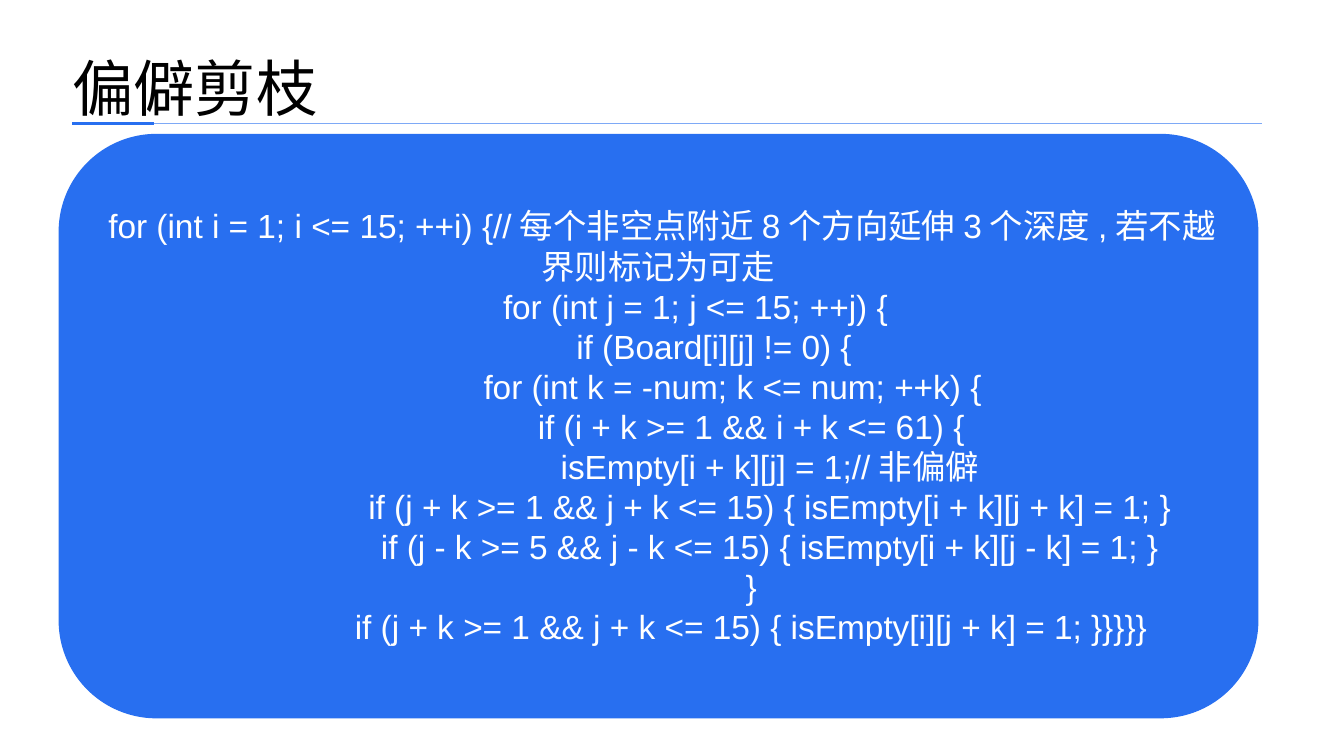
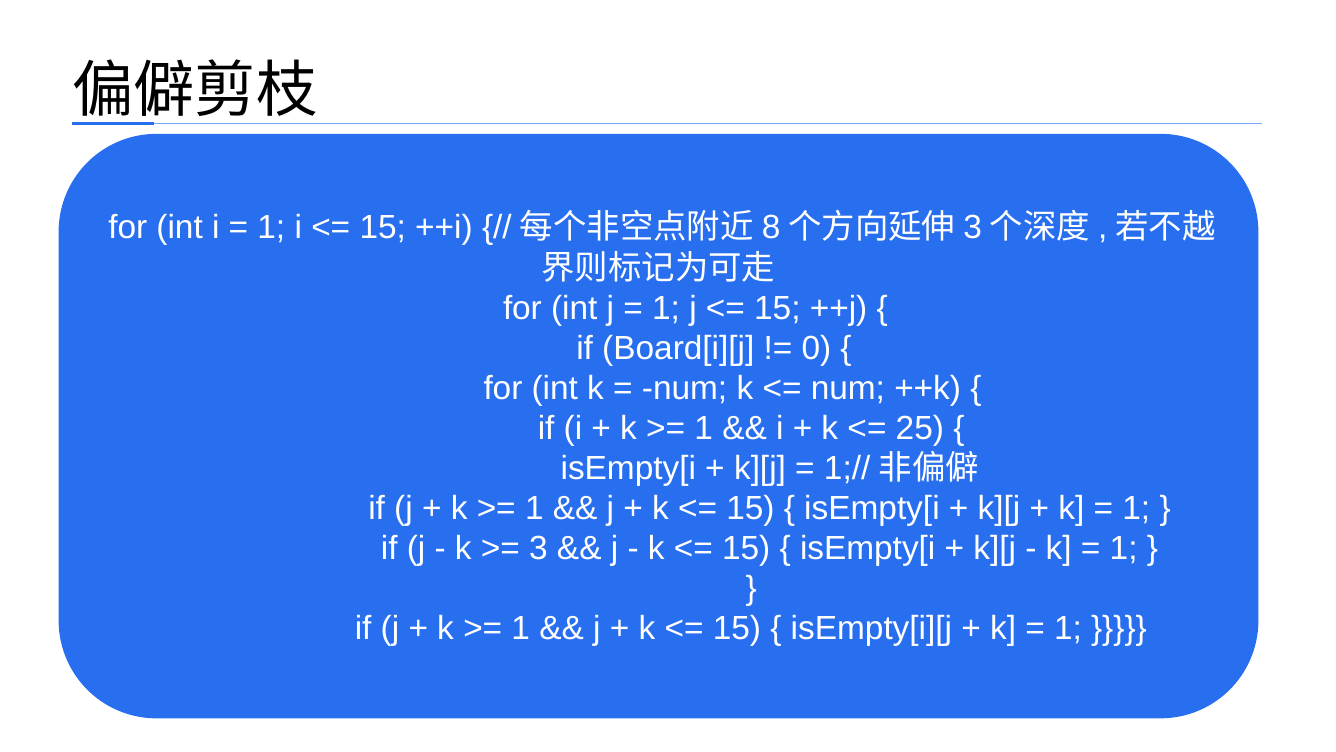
61: 61 -> 25
5: 5 -> 3
